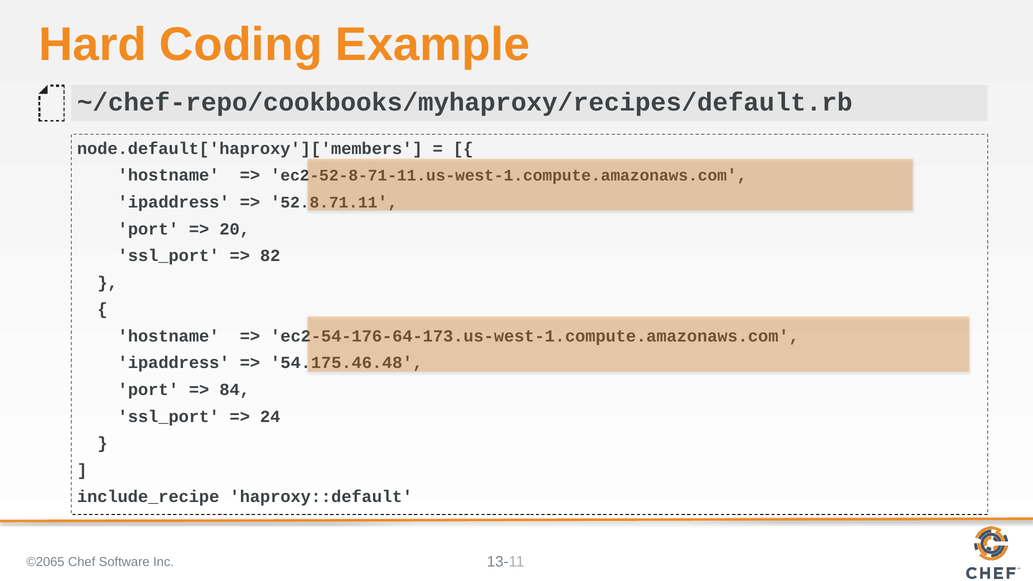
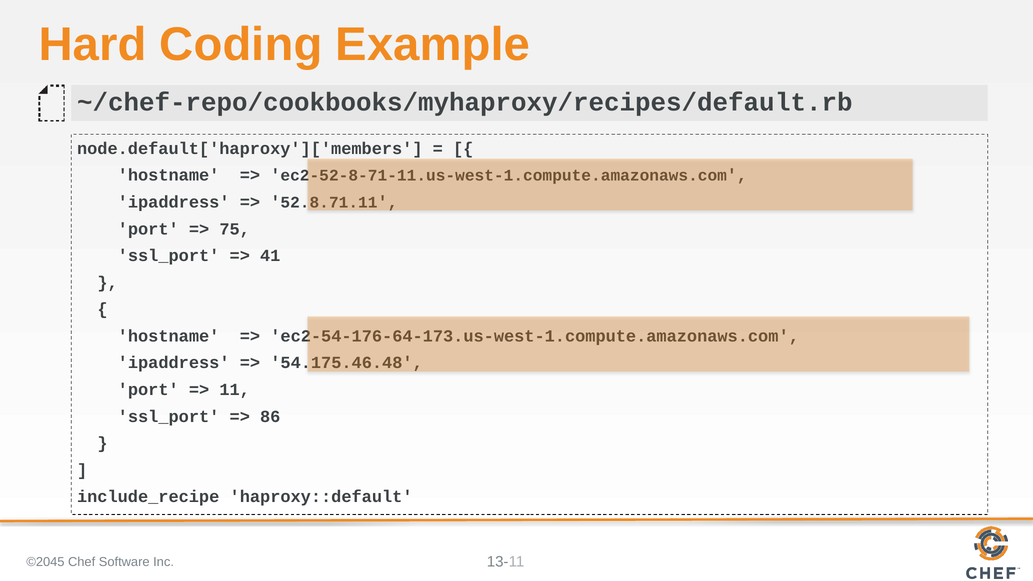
20: 20 -> 75
82: 82 -> 41
84 at (235, 390): 84 -> 11
24: 24 -> 86
©2065: ©2065 -> ©2045
